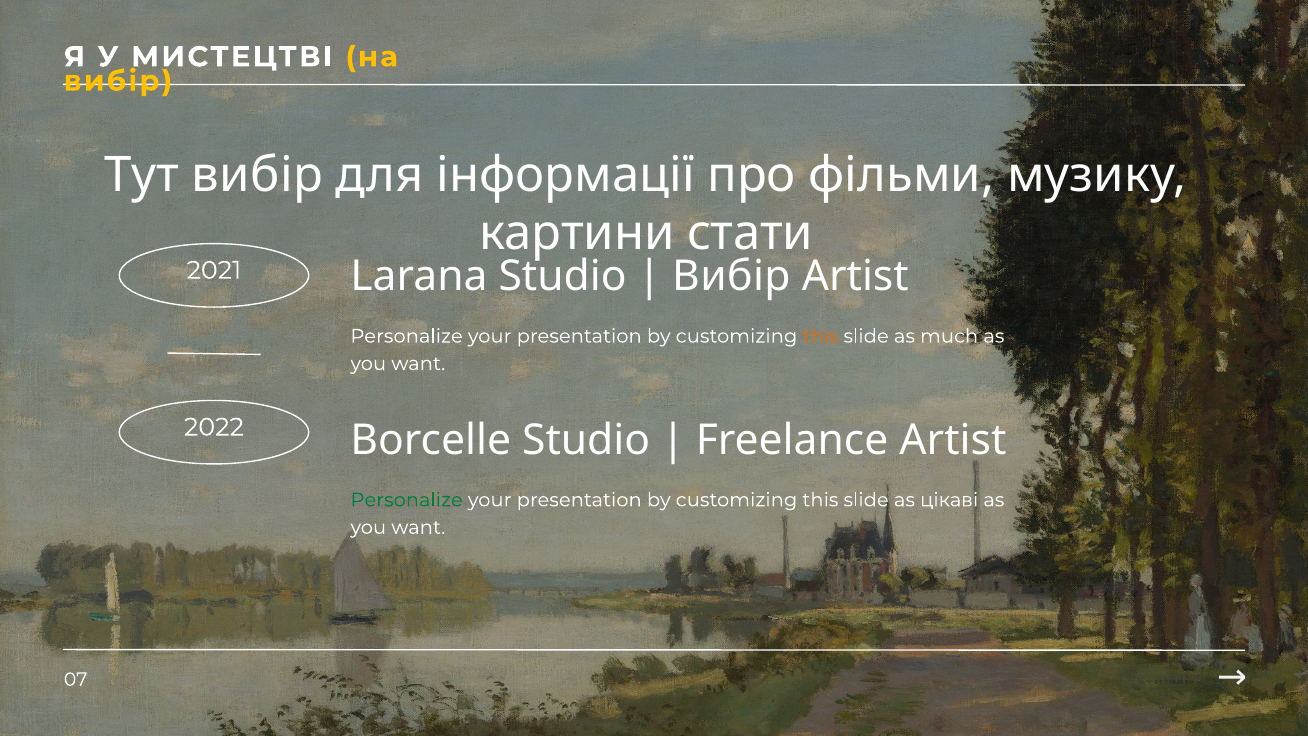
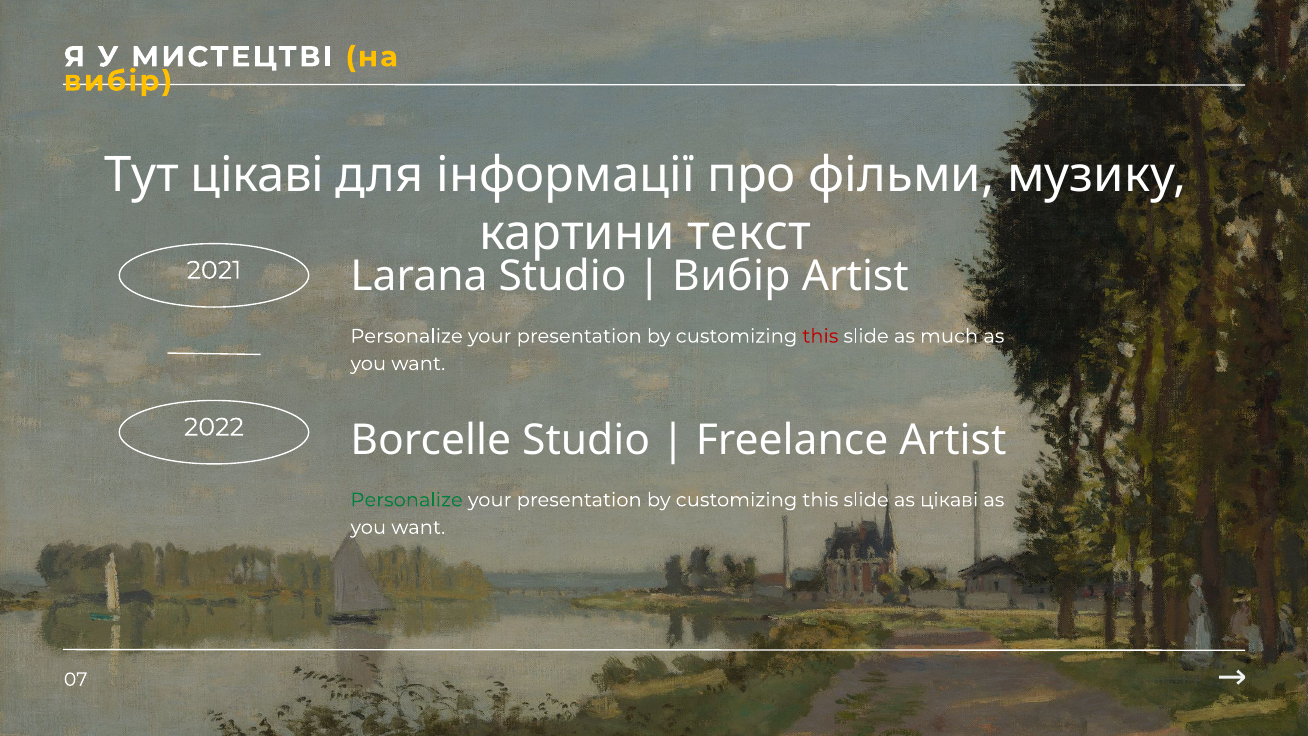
Тут вибір: вибір -> цікаві
стати: стати -> текст
this at (820, 336) colour: orange -> red
